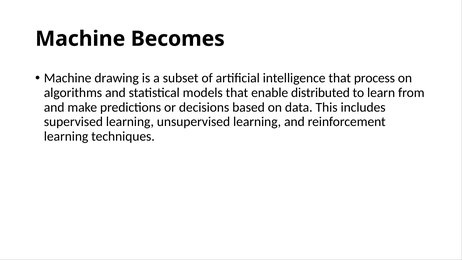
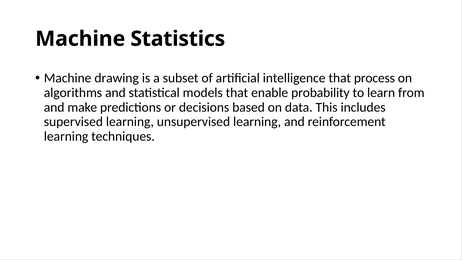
Becomes: Becomes -> Statistics
distributed: distributed -> probability
